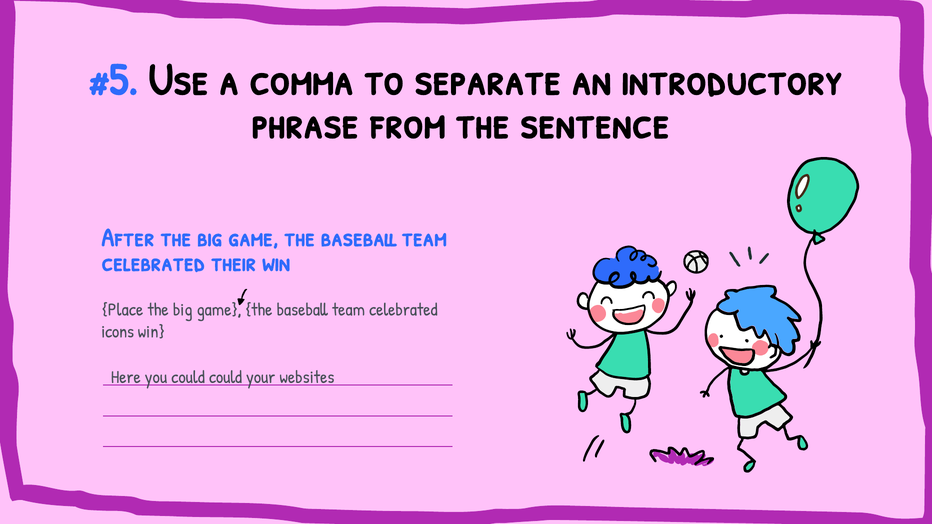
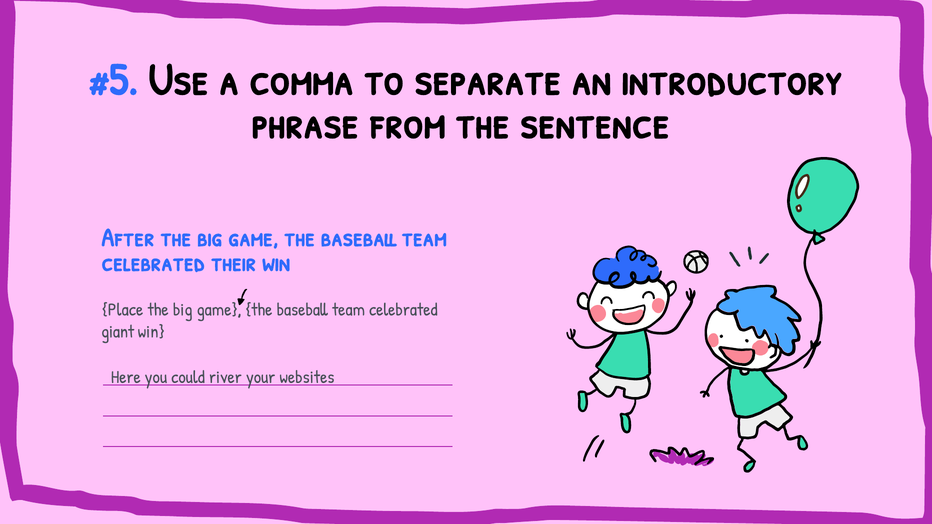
icons: icons -> giant
could could: could -> river
